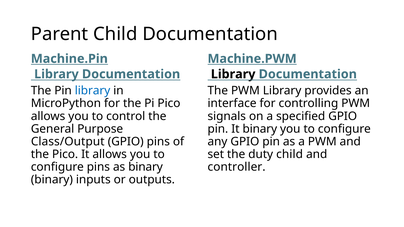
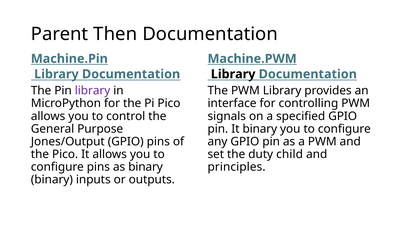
Parent Child: Child -> Then
library at (93, 91) colour: blue -> purple
Class/Output: Class/Output -> Jones/Output
controller: controller -> principles
